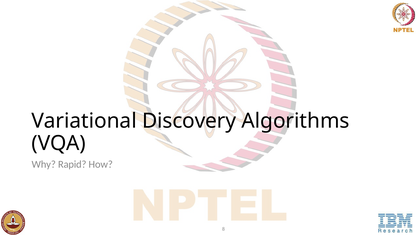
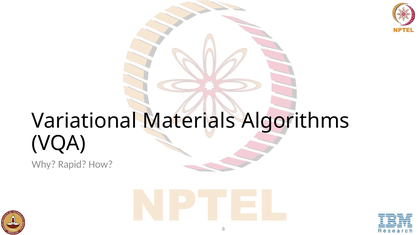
Discovery: Discovery -> Materials
